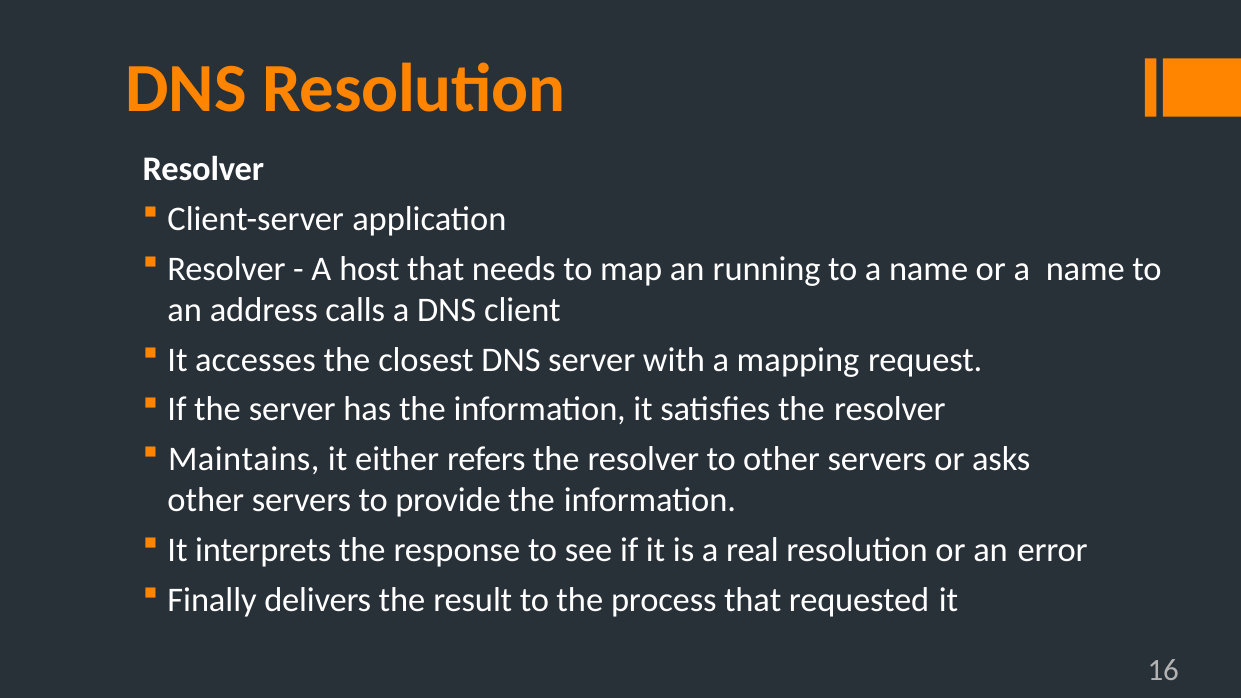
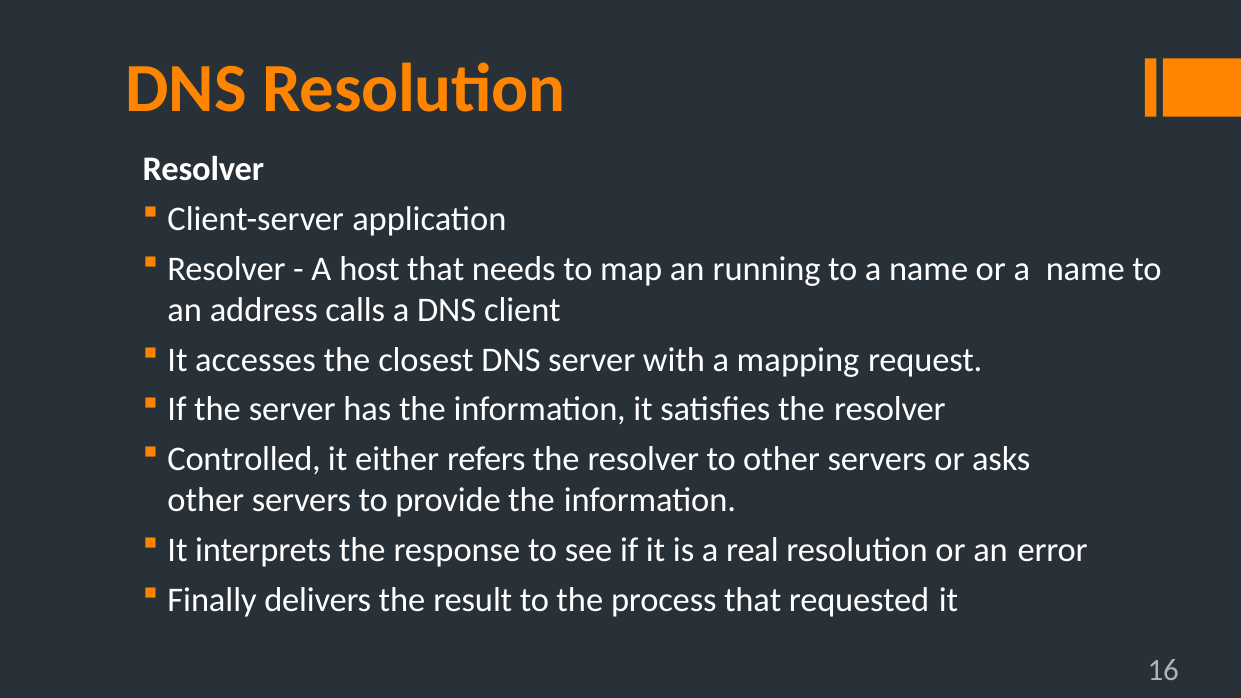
Maintains: Maintains -> Controlled
